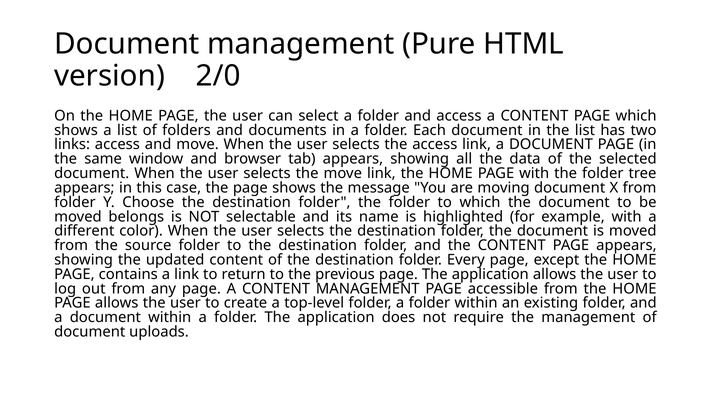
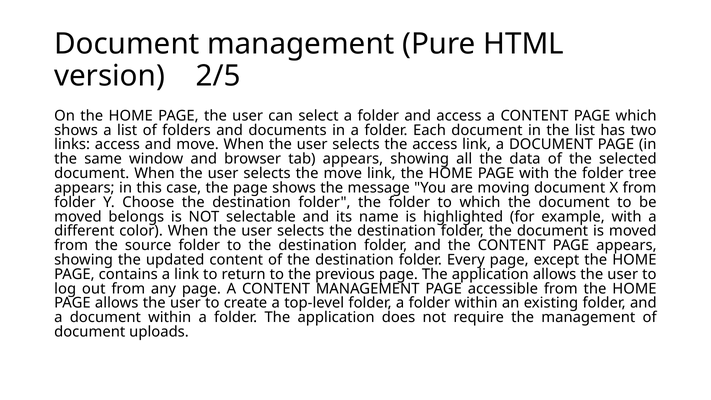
2/0: 2/0 -> 2/5
